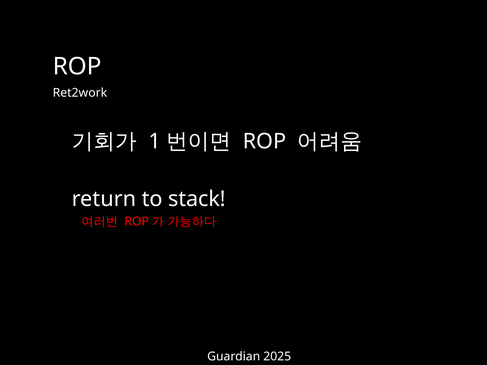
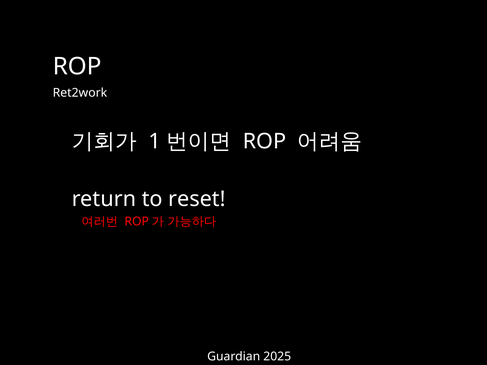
stack: stack -> reset
